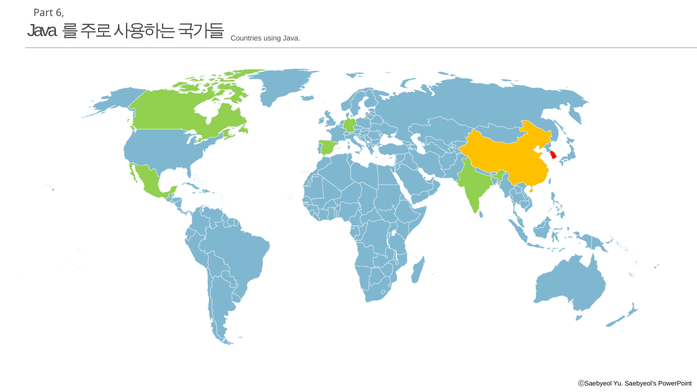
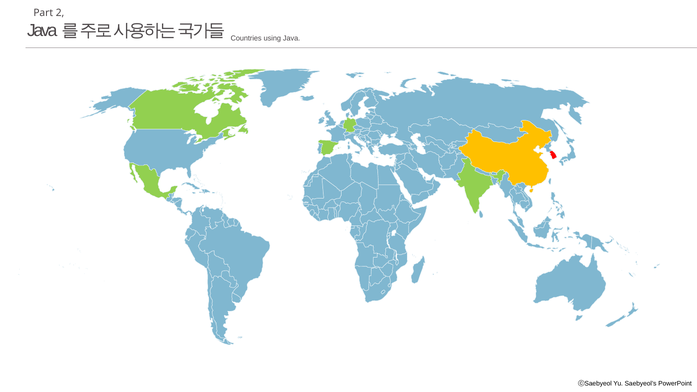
6: 6 -> 2
